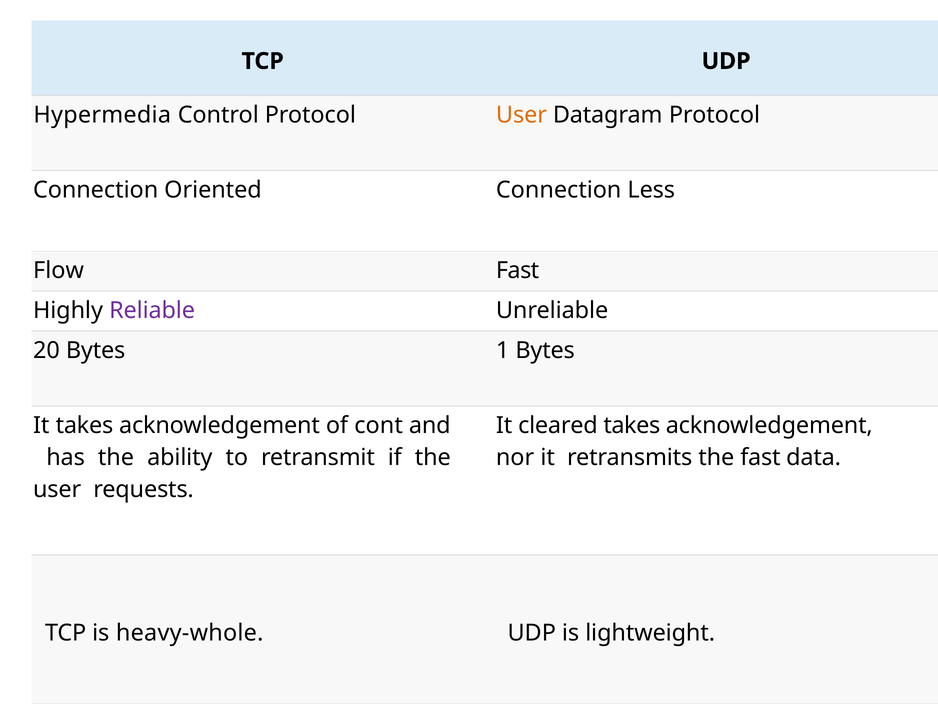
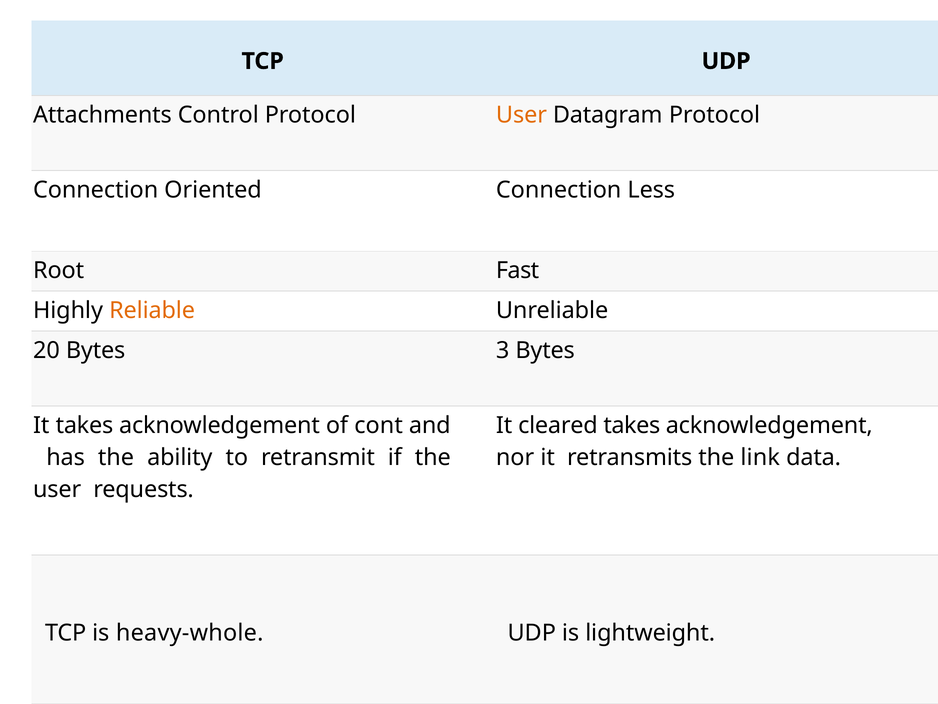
Hypermedia: Hypermedia -> Attachments
Flow: Flow -> Root
Reliable colour: purple -> orange
1: 1 -> 3
the fast: fast -> link
